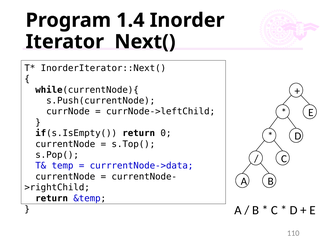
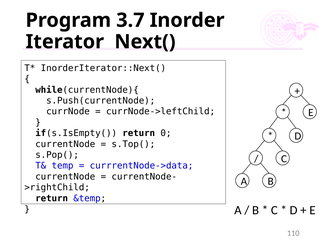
1.4: 1.4 -> 3.7
